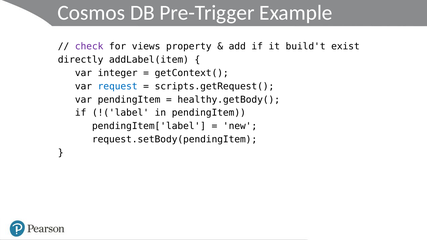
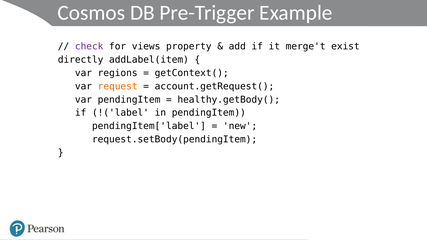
build't: build't -> merge't
integer: integer -> regions
request colour: blue -> orange
scripts.getRequest(: scripts.getRequest( -> account.getRequest(
